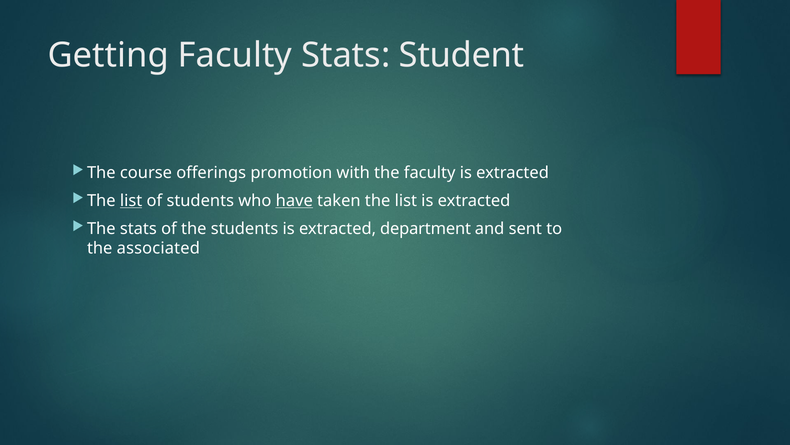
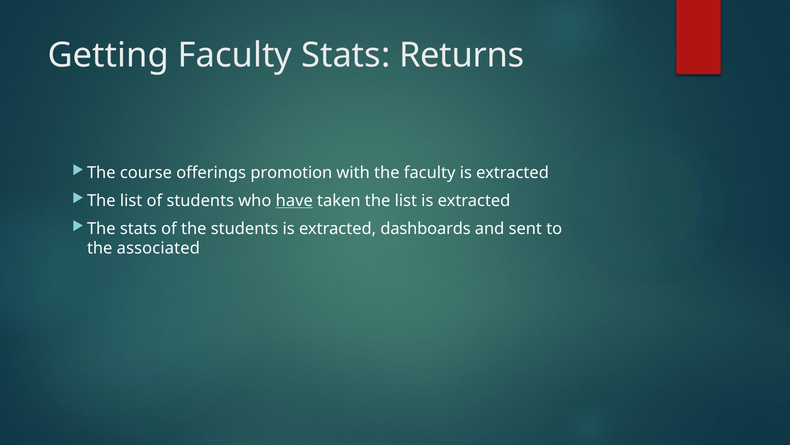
Student: Student -> Returns
list at (131, 200) underline: present -> none
department: department -> dashboards
